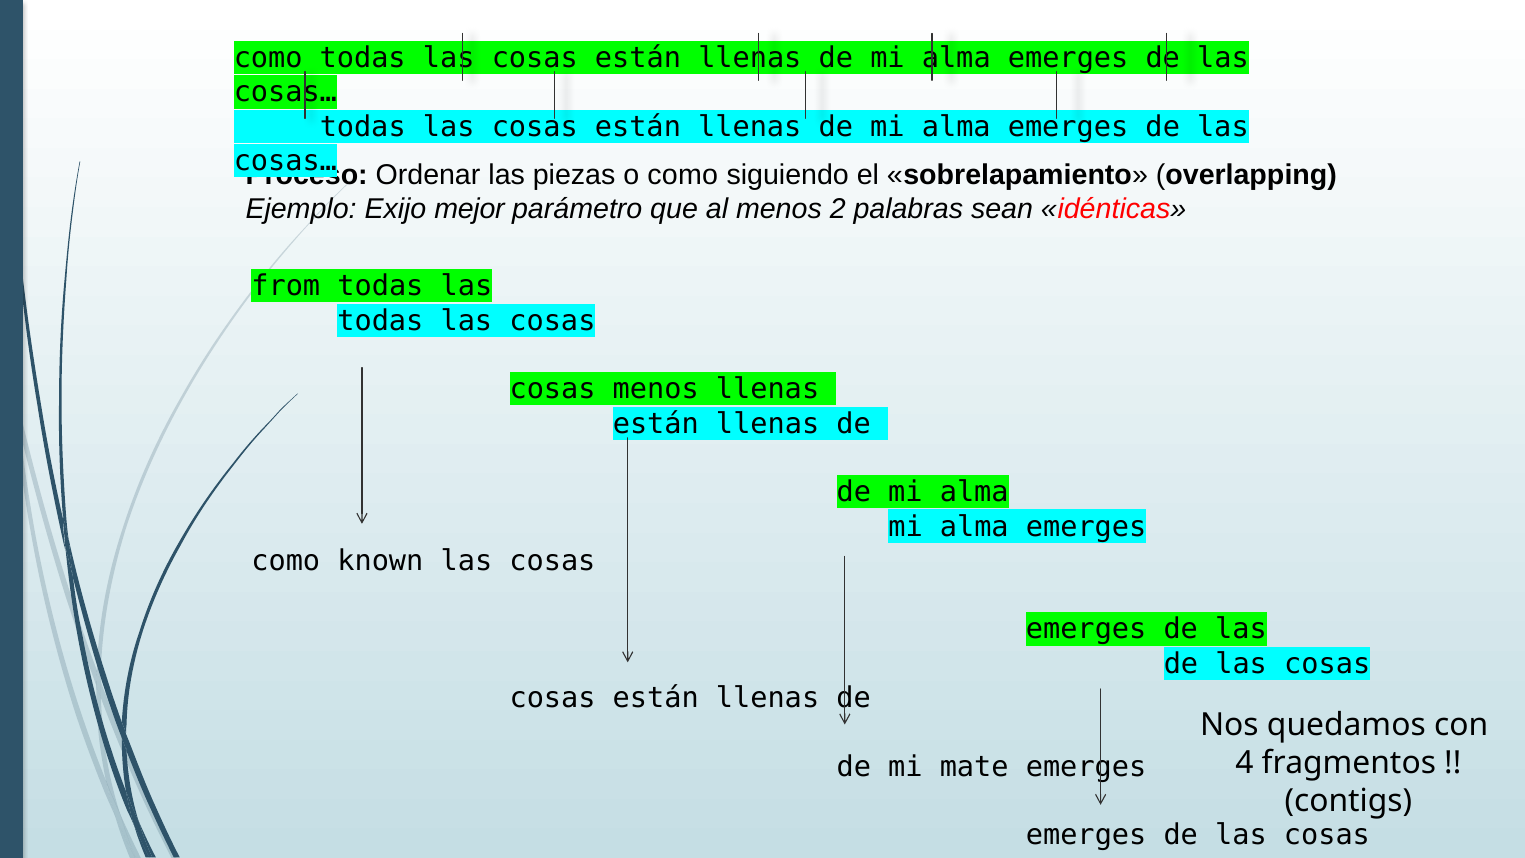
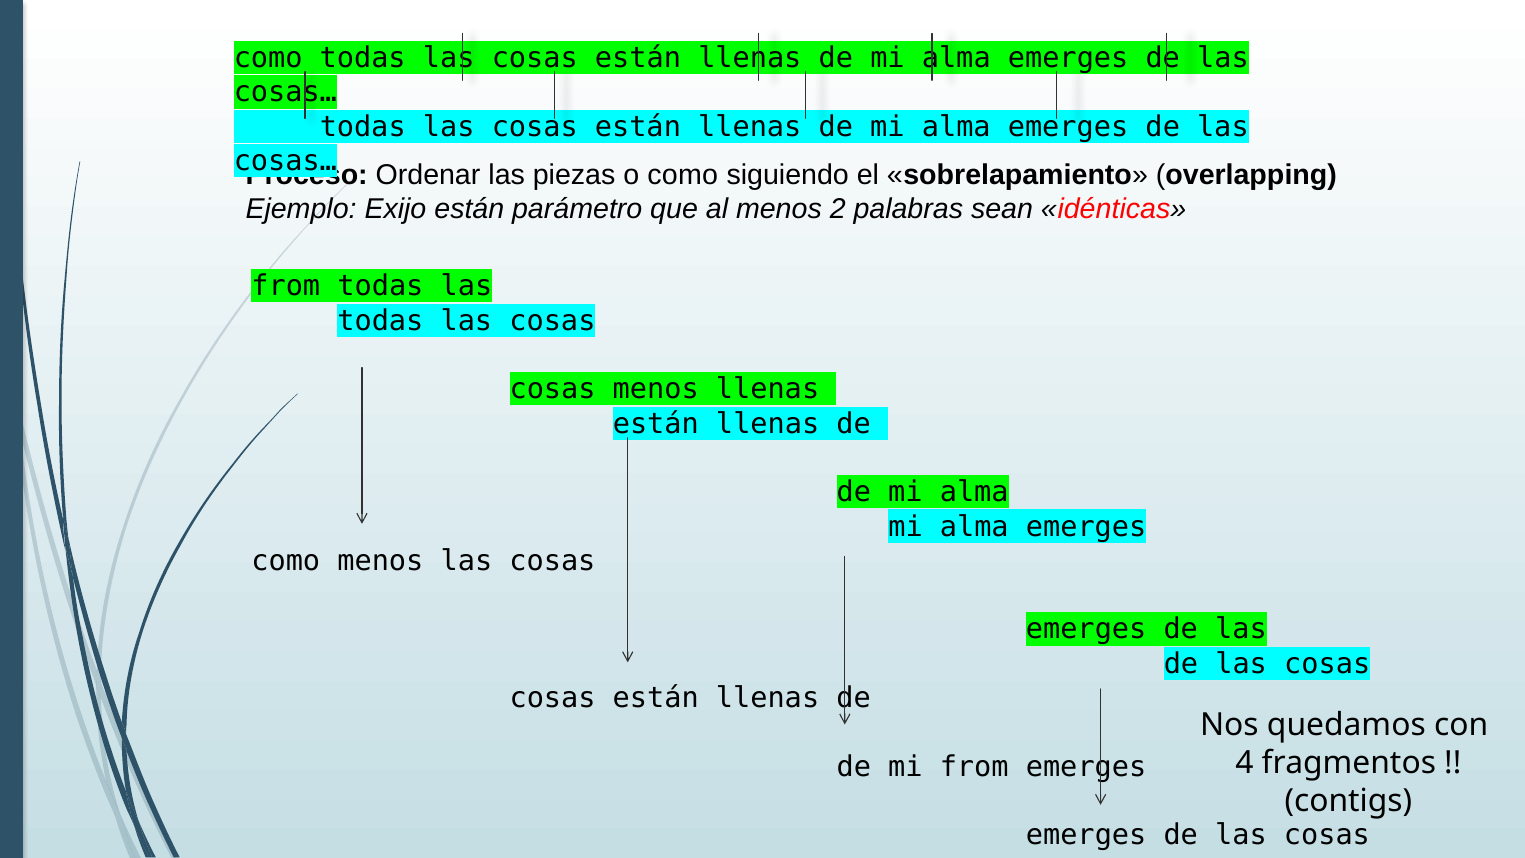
Exijo mejor: mejor -> están
como known: known -> menos
mi mate: mate -> from
